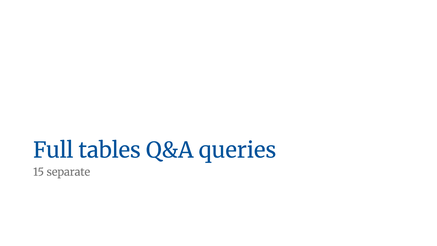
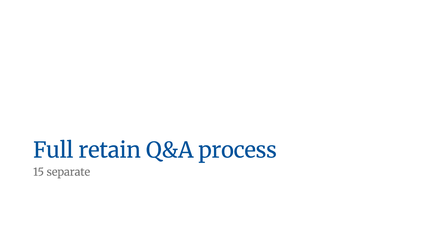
tables: tables -> retain
queries: queries -> process
